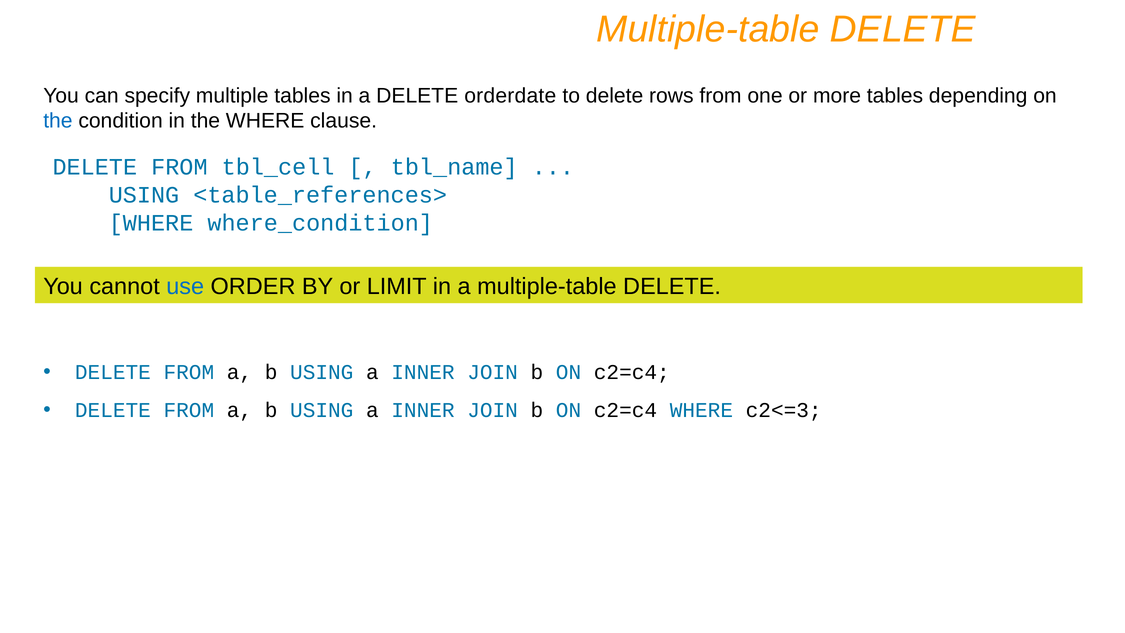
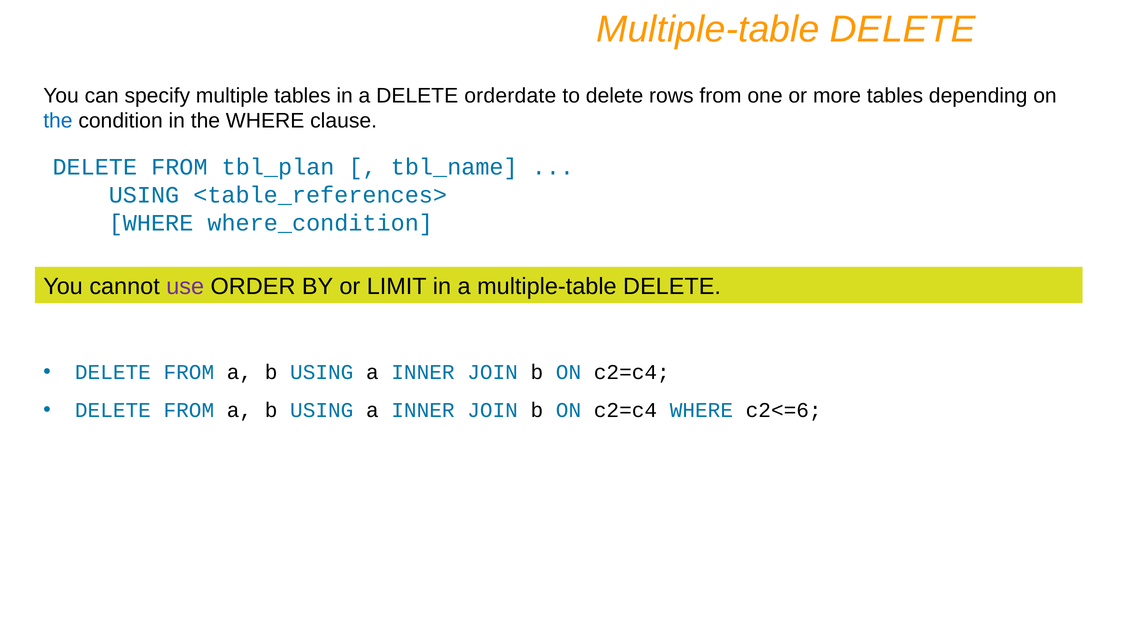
tbl_cell: tbl_cell -> tbl_plan
use colour: blue -> purple
c2<=3: c2<=3 -> c2<=6
